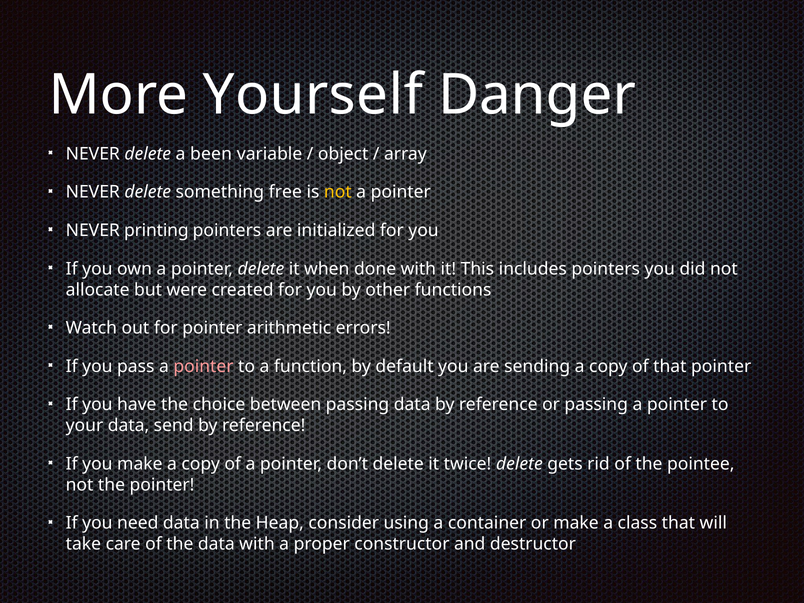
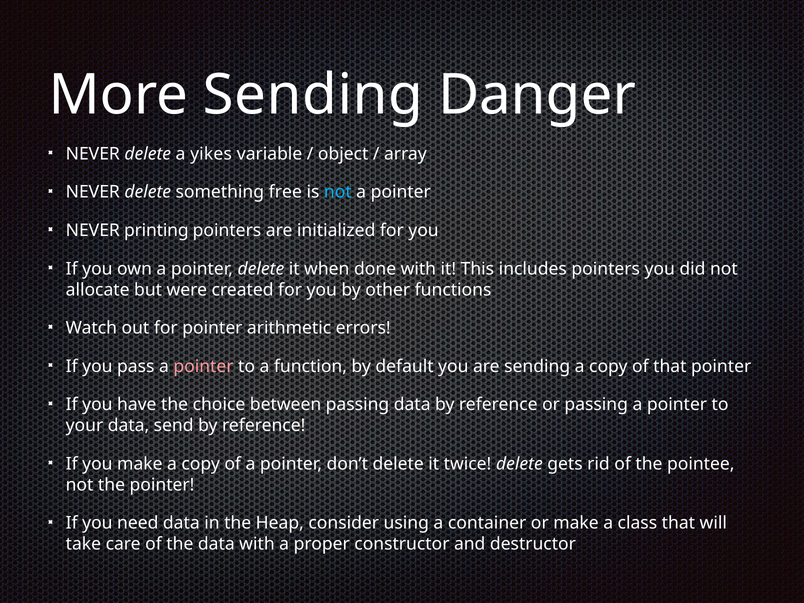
More Yourself: Yourself -> Sending
been: been -> yikes
not at (338, 192) colour: yellow -> light blue
